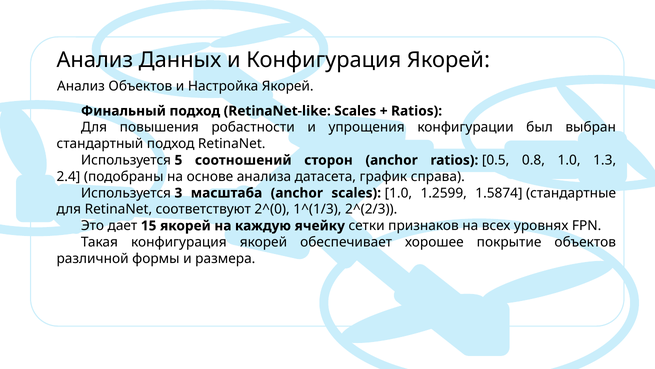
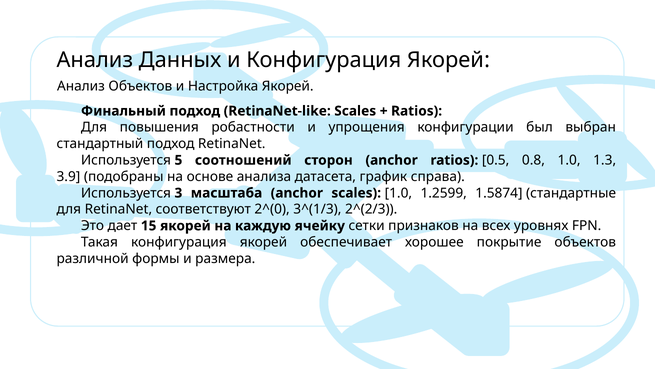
2.4: 2.4 -> 3.9
1^(1/3: 1^(1/3 -> 3^(1/3
